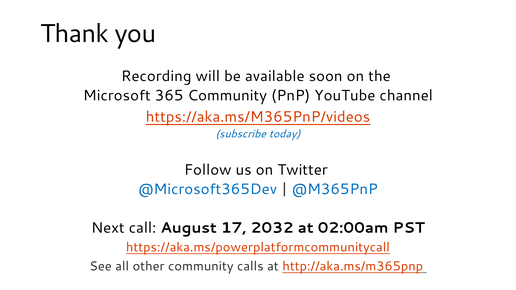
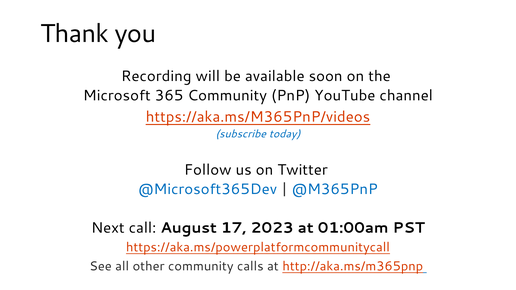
2032: 2032 -> 2023
02:00am: 02:00am -> 01:00am
